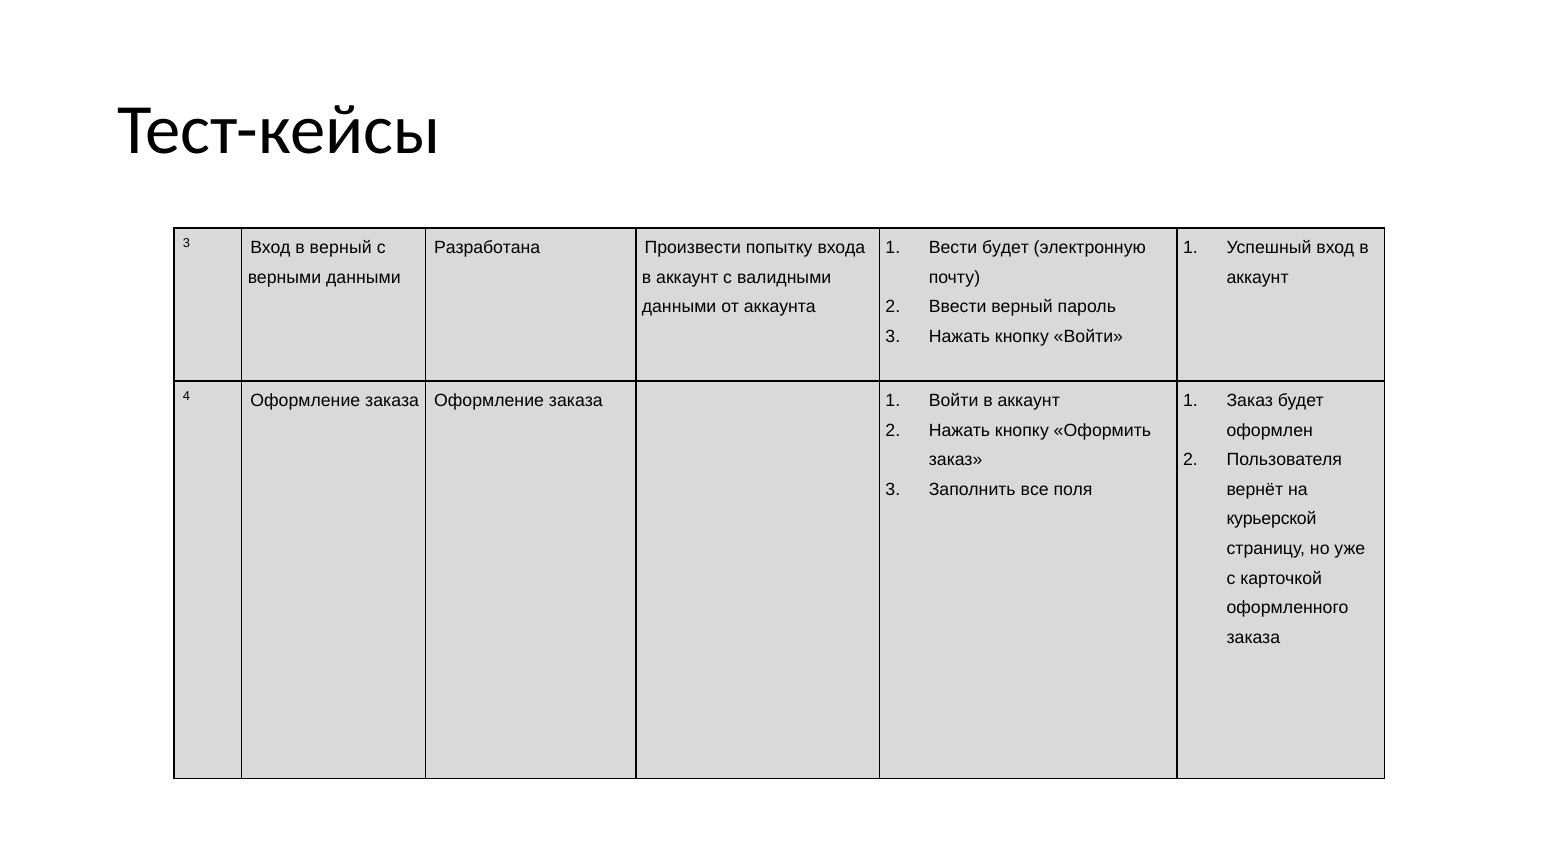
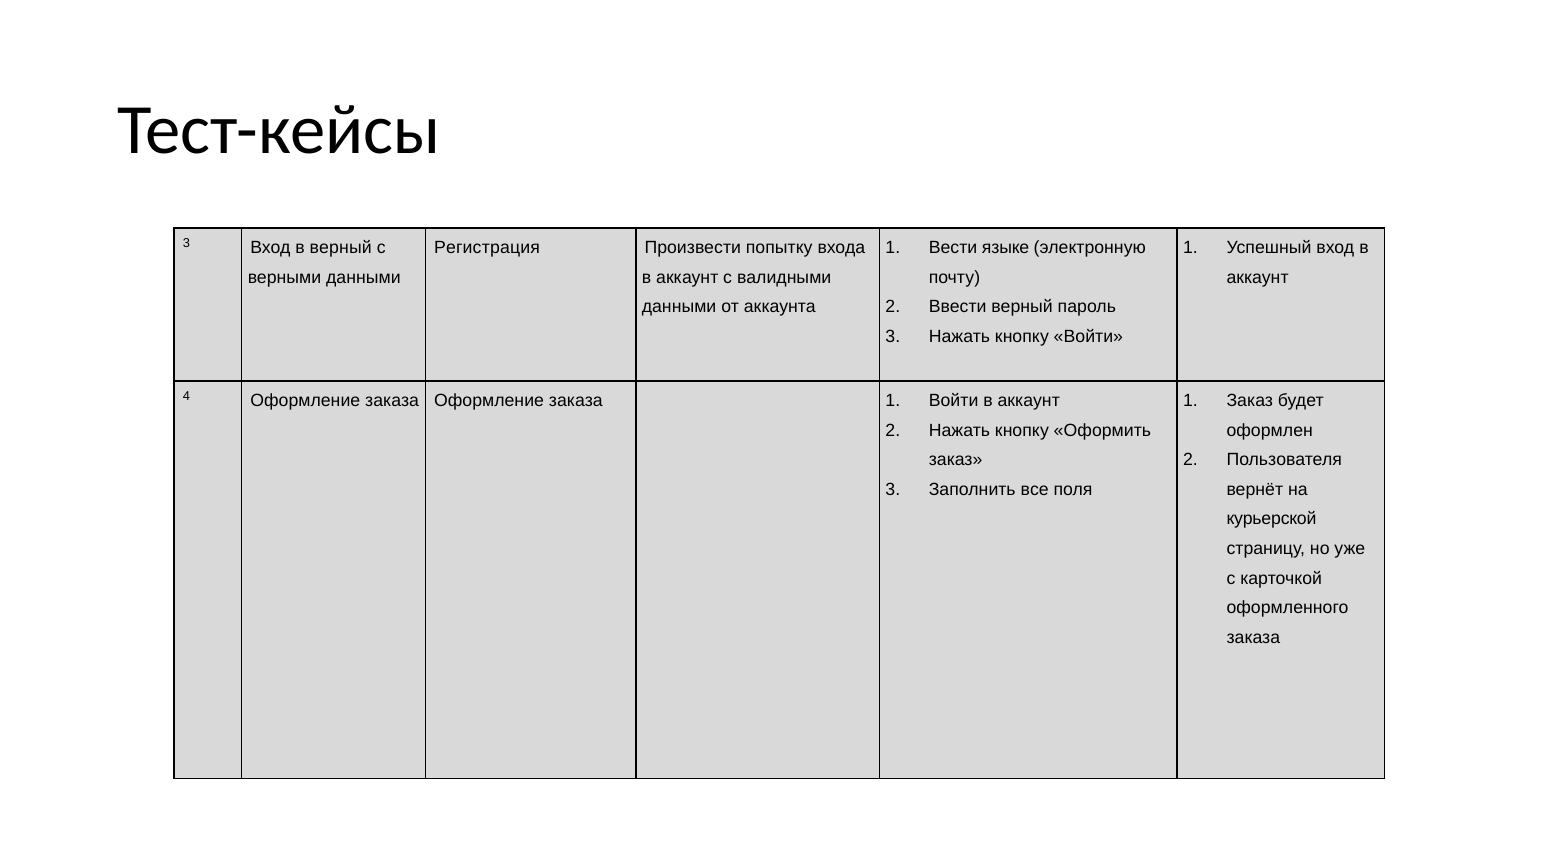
Разработана: Разработана -> Регистрация
Вести будет: будет -> языке
